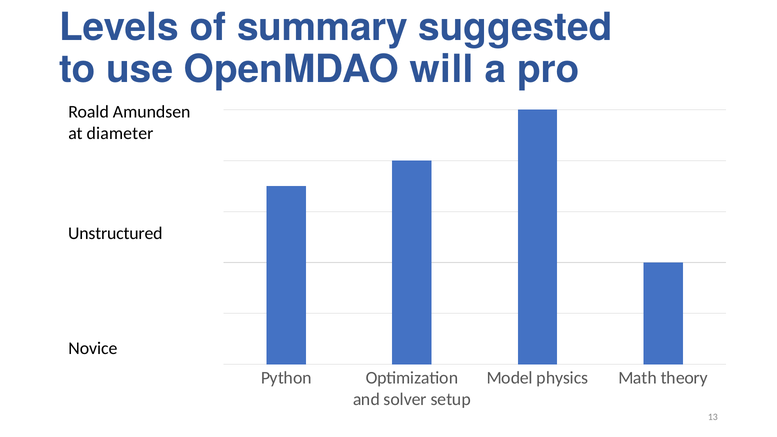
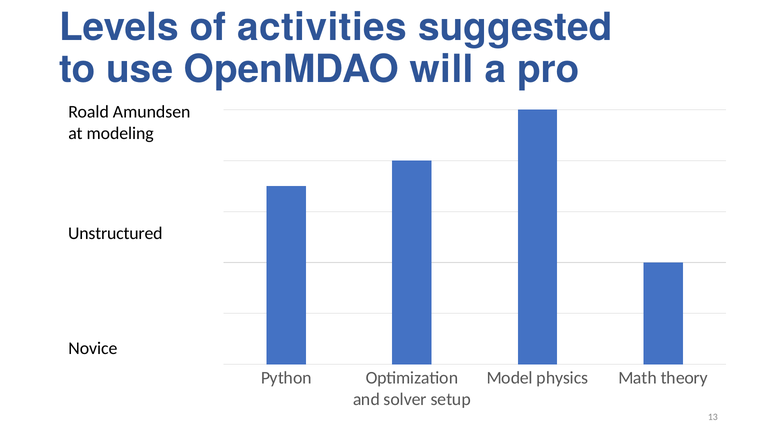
summary: summary -> activities
diameter: diameter -> modeling
